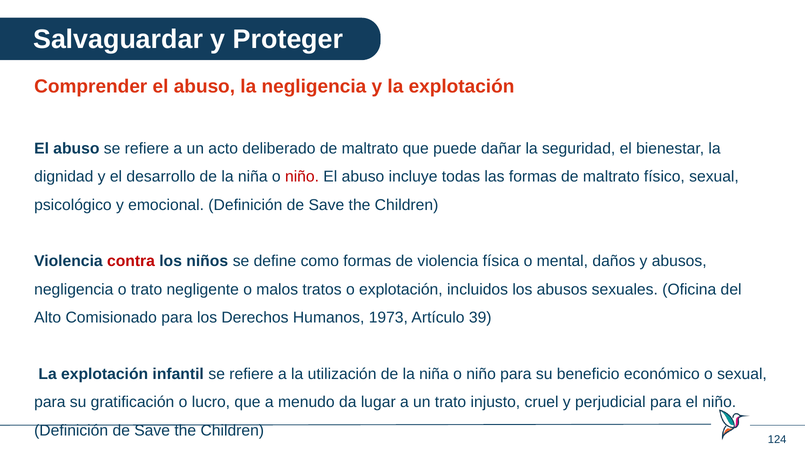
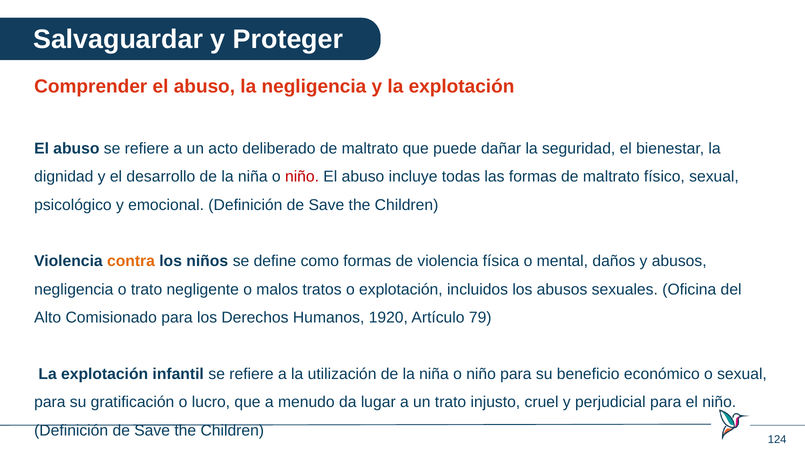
contra colour: red -> orange
1973: 1973 -> 1920
39: 39 -> 79
